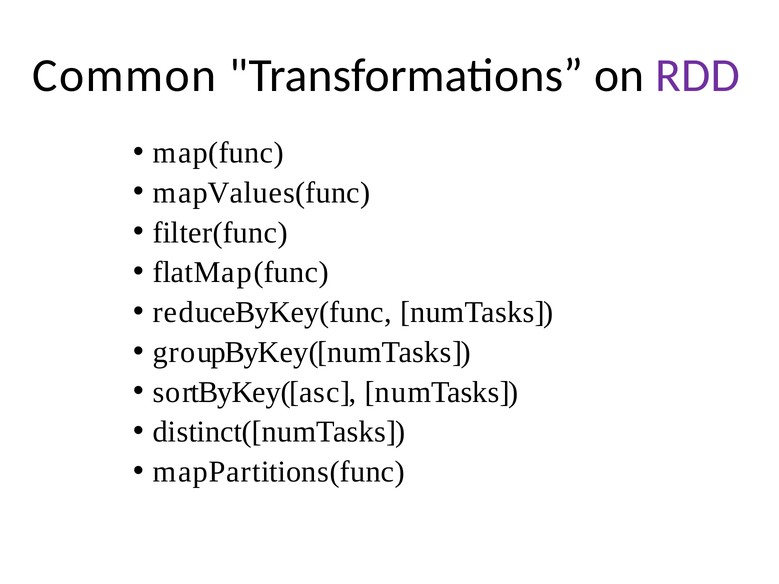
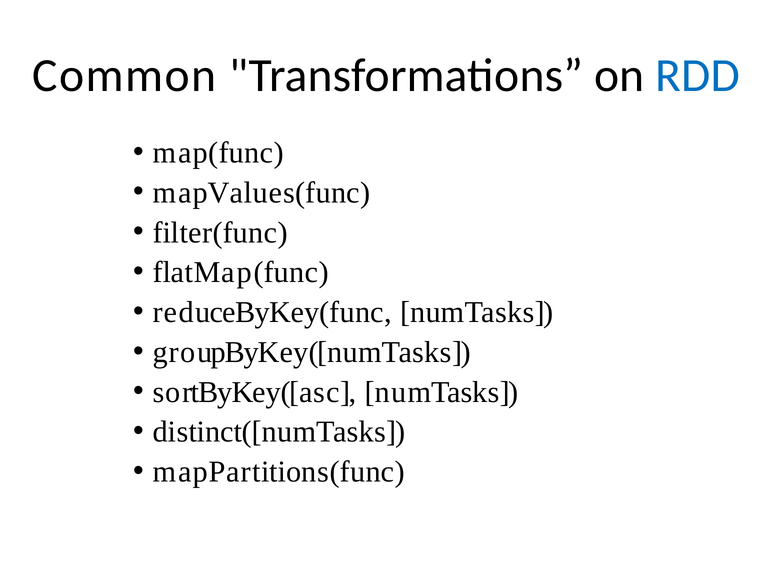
RDD colour: purple -> blue
